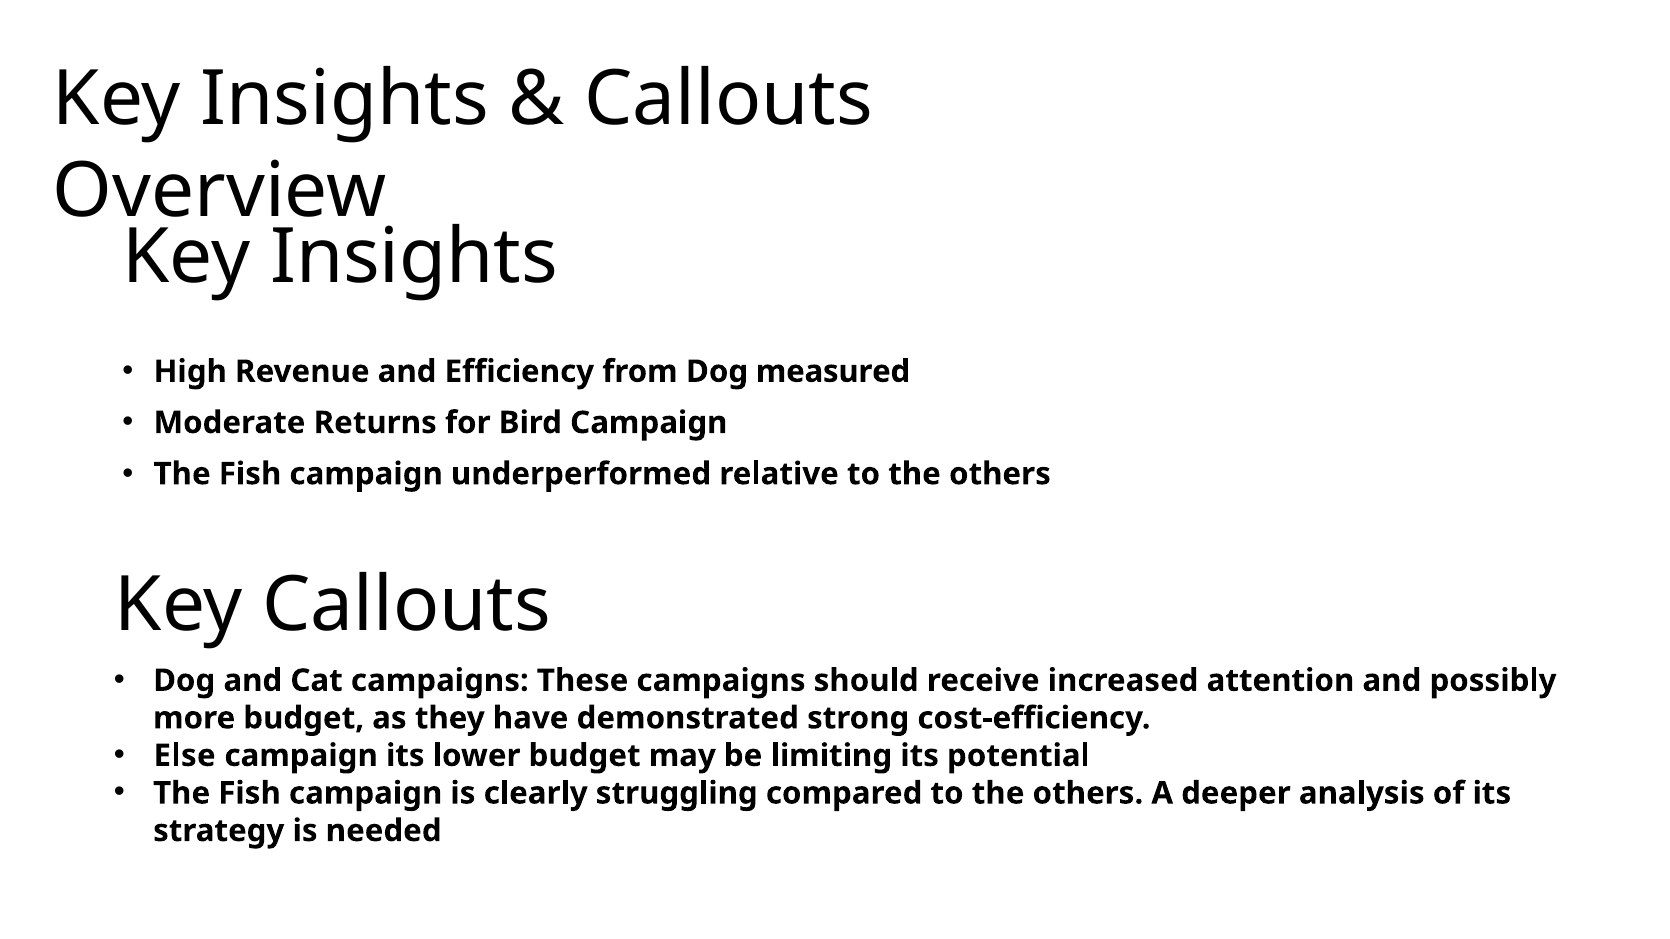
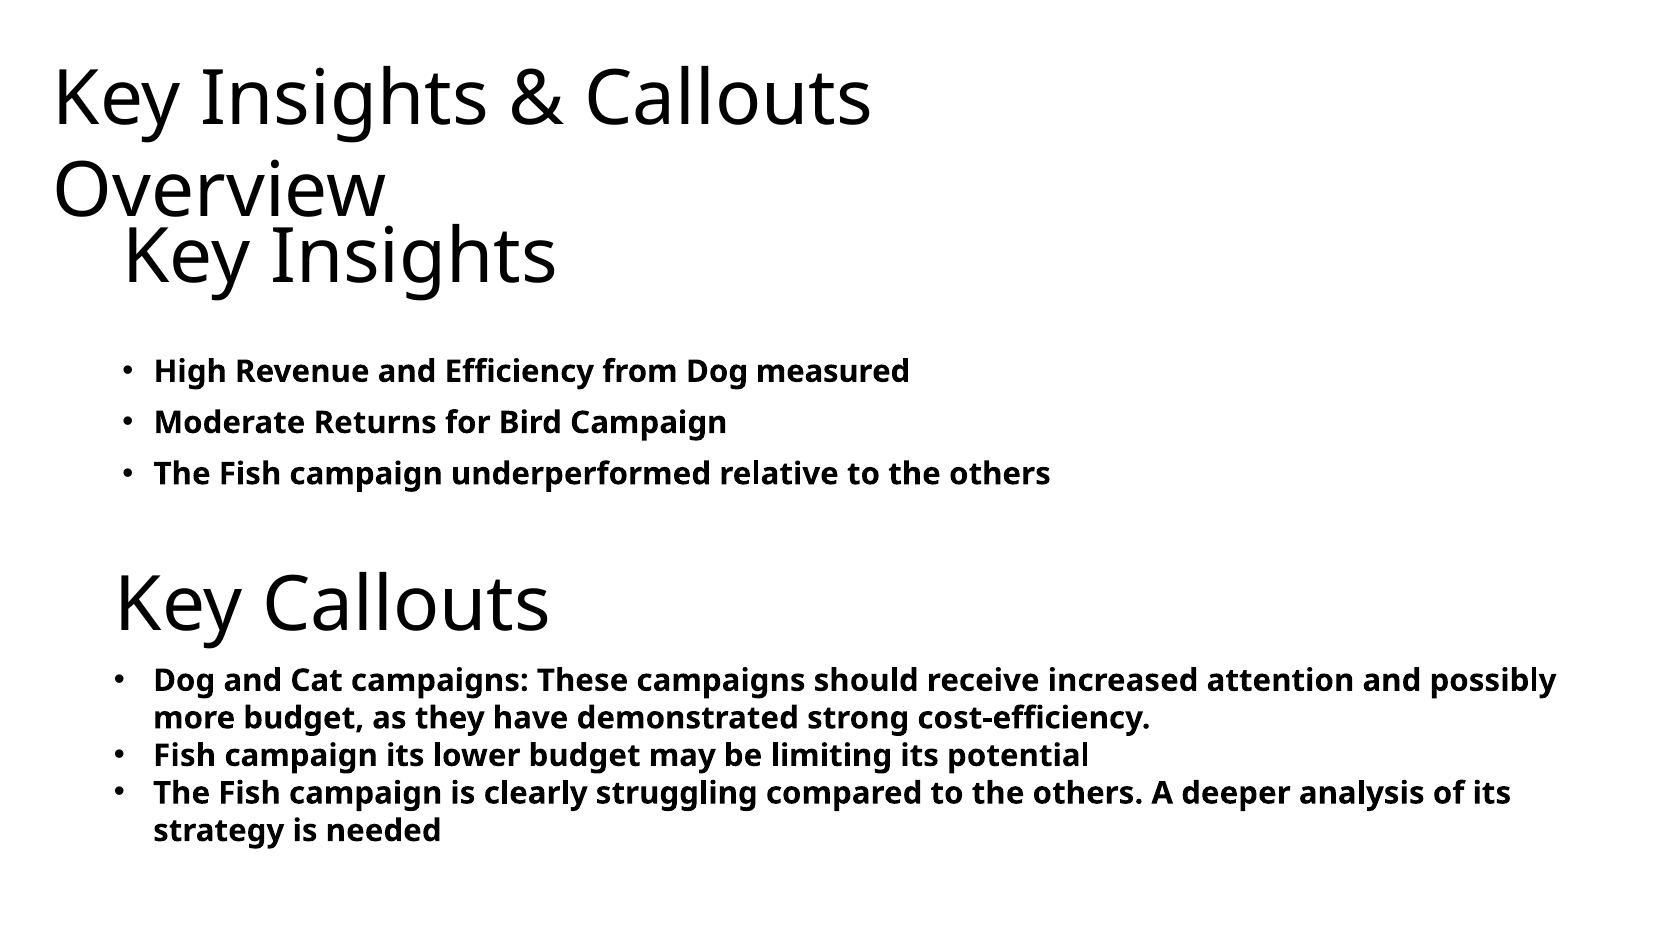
Else at (185, 756): Else -> Fish
